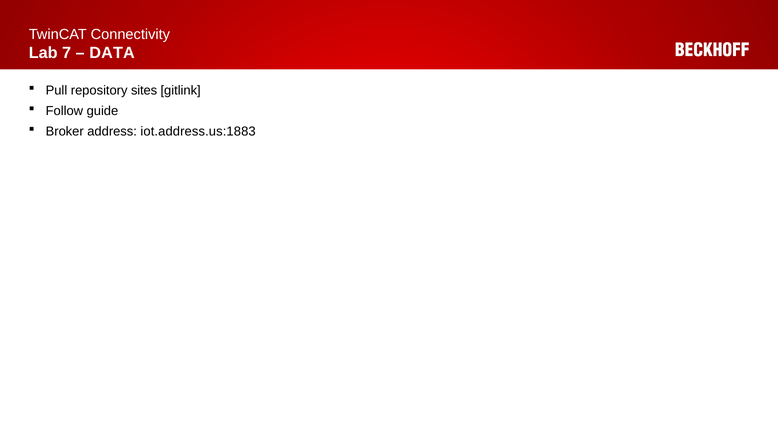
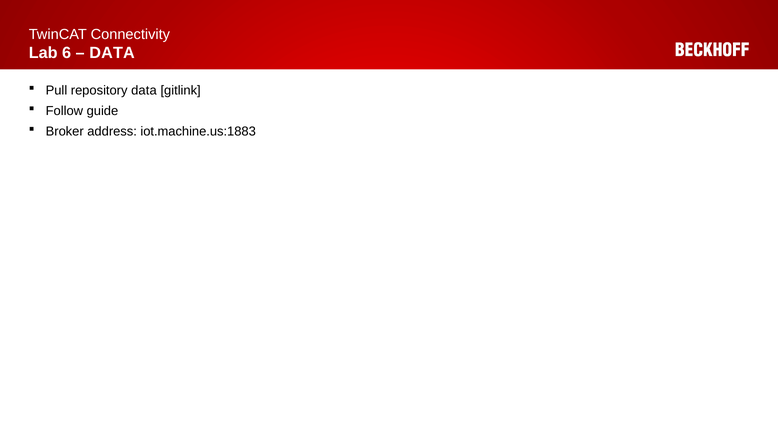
7: 7 -> 6
repository sites: sites -> data
iot.address.us:1883: iot.address.us:1883 -> iot.machine.us:1883
